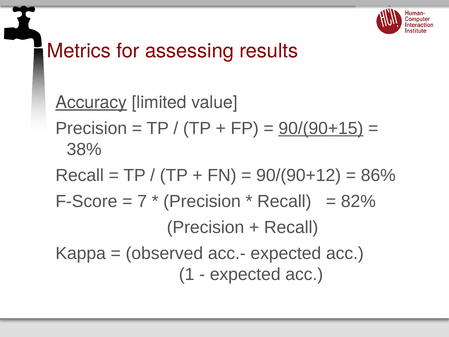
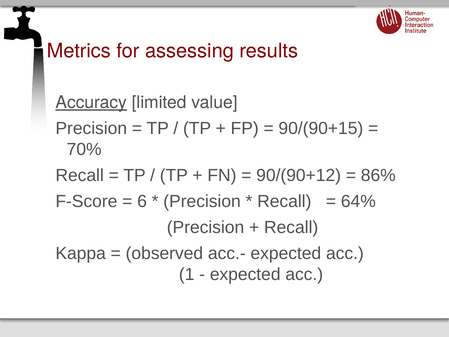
90/(90+15 underline: present -> none
38%: 38% -> 70%
7: 7 -> 6
82%: 82% -> 64%
